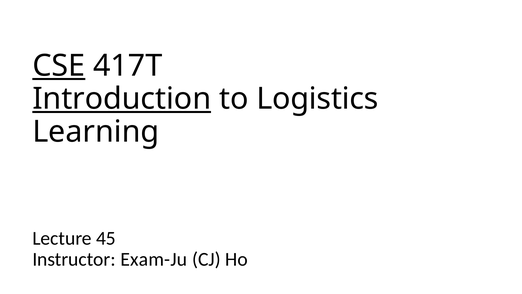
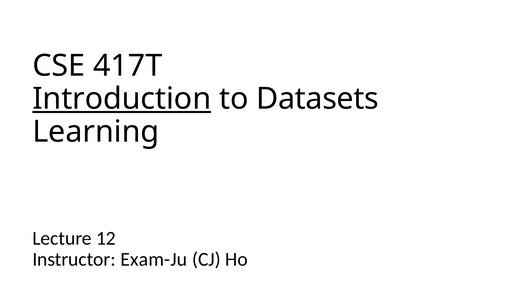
CSE underline: present -> none
Logistics: Logistics -> Datasets
45: 45 -> 12
